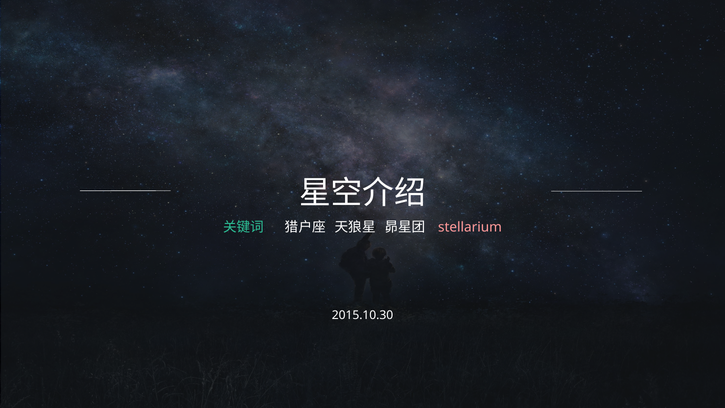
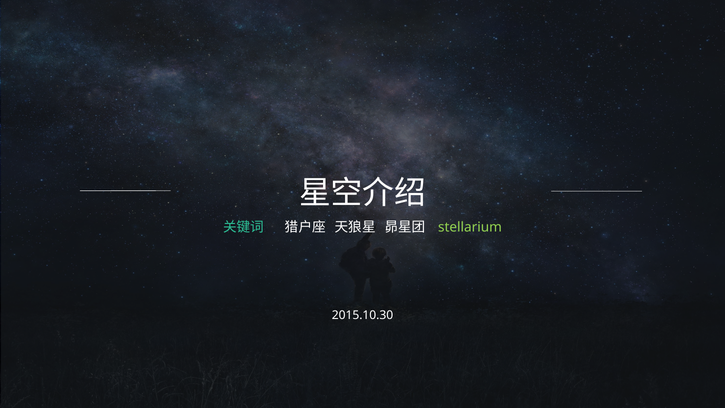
stellarium colour: pink -> light green
